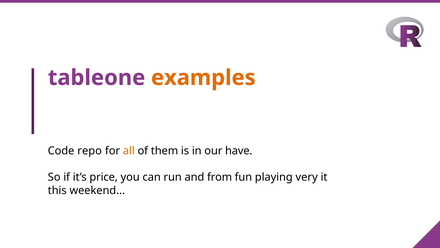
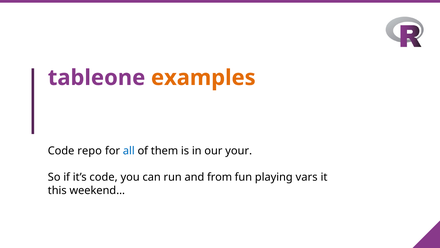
all colour: orange -> blue
have: have -> your
it’s price: price -> code
very: very -> vars
